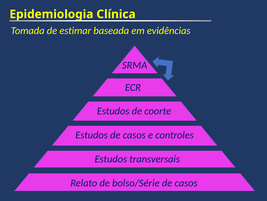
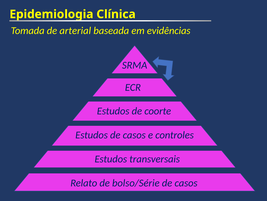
estimar: estimar -> arterial
